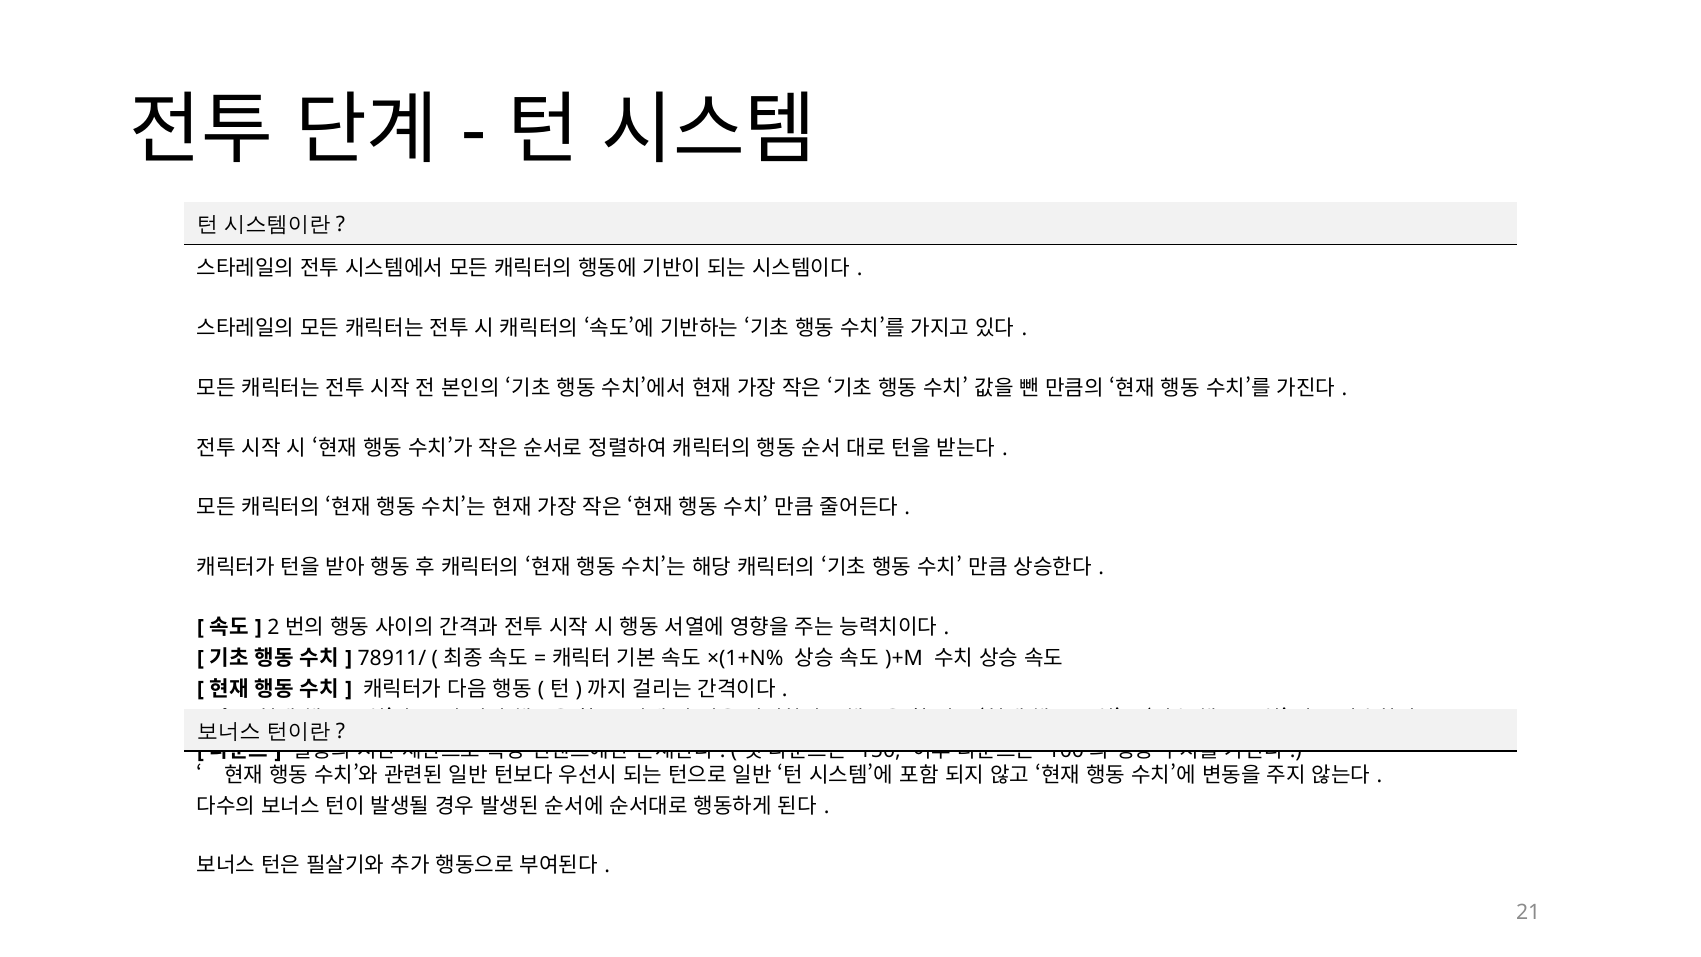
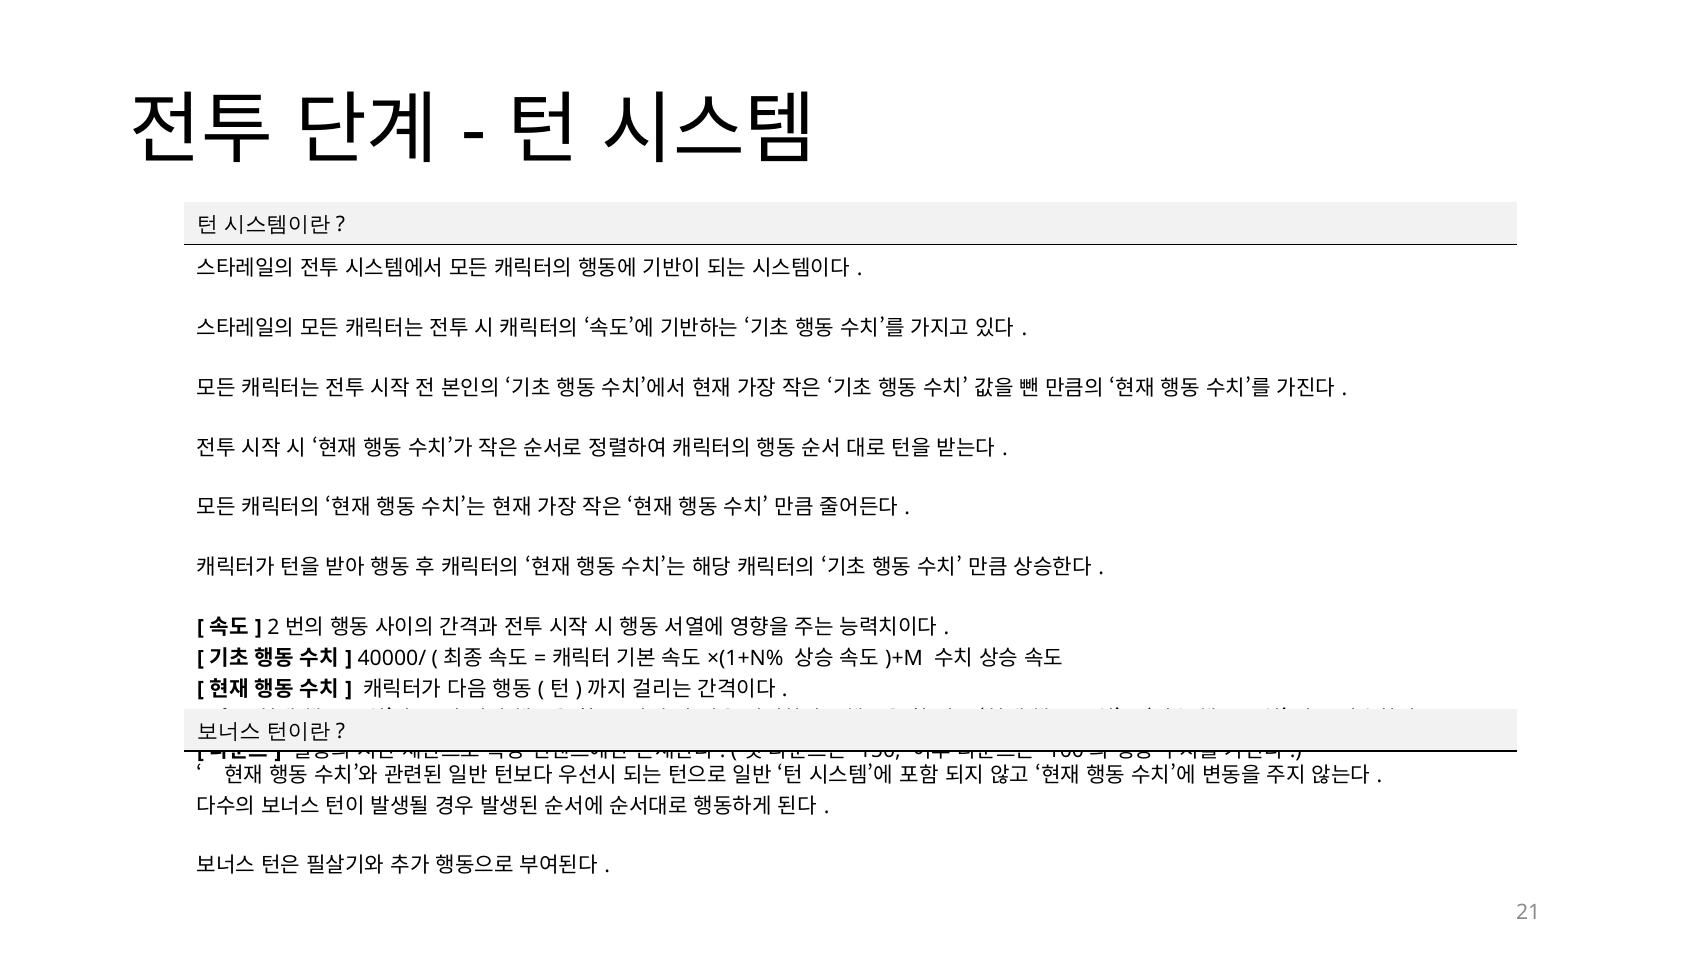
78911/: 78911/ -> 40000/
